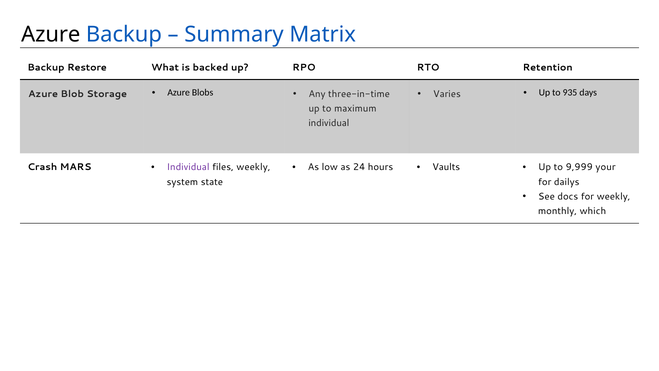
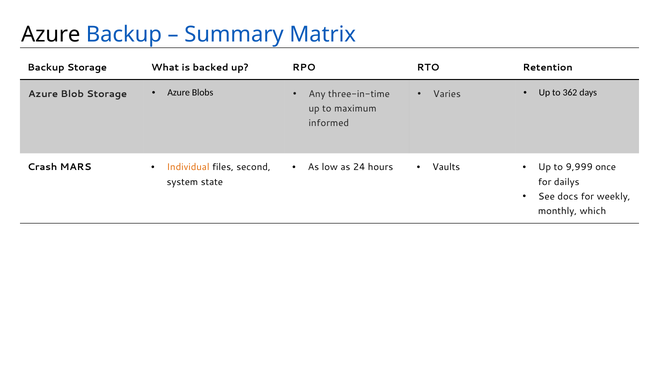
Backup Restore: Restore -> Storage
935: 935 -> 362
individual at (329, 123): individual -> informed
your: your -> once
Individual at (188, 167) colour: purple -> orange
files weekly: weekly -> second
